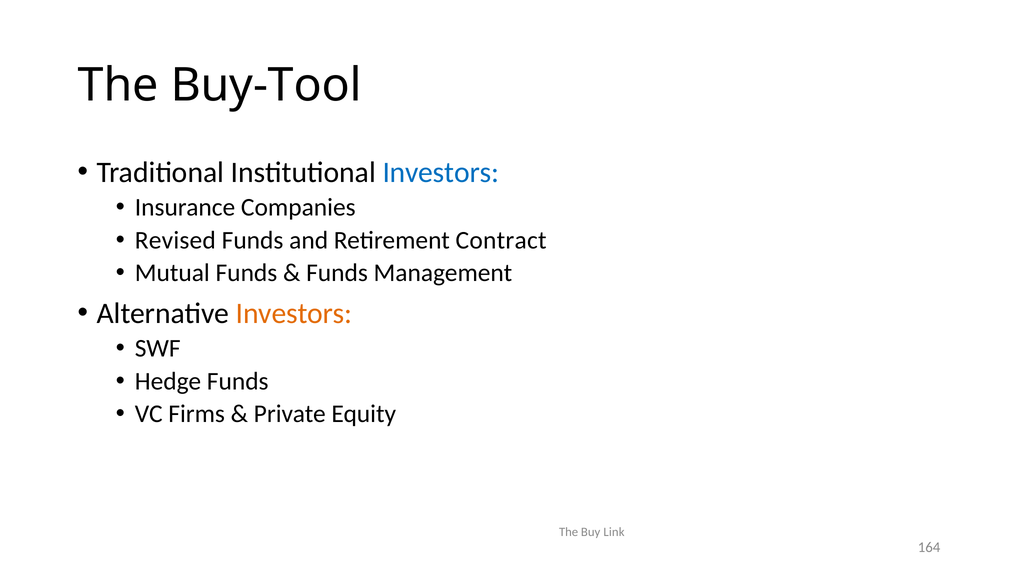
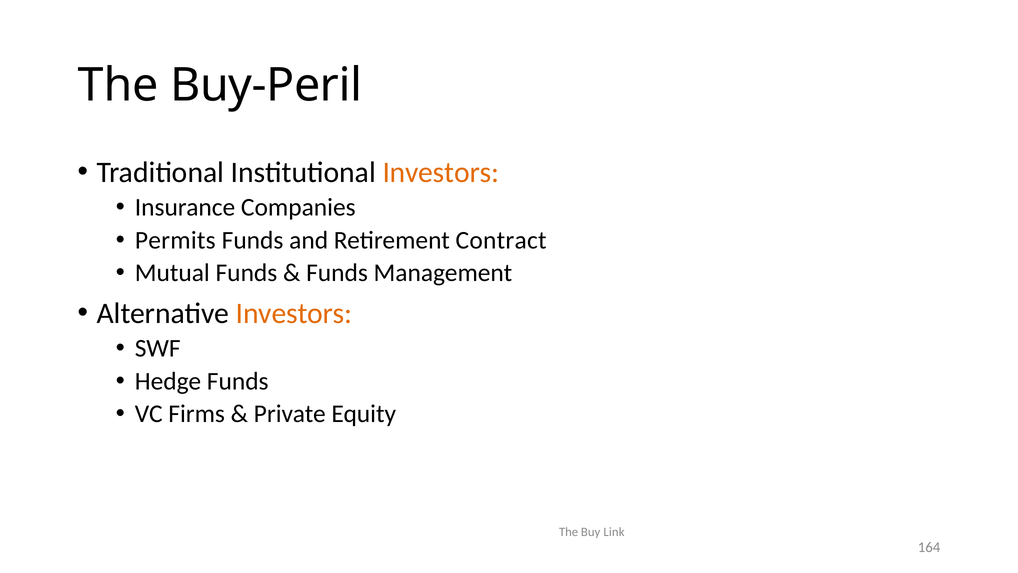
Buy-Tool: Buy-Tool -> Buy-Peril
Investors at (441, 172) colour: blue -> orange
Revised: Revised -> Permits
